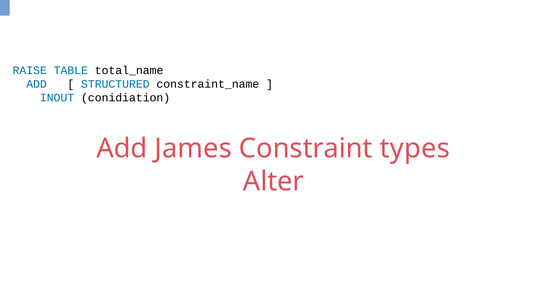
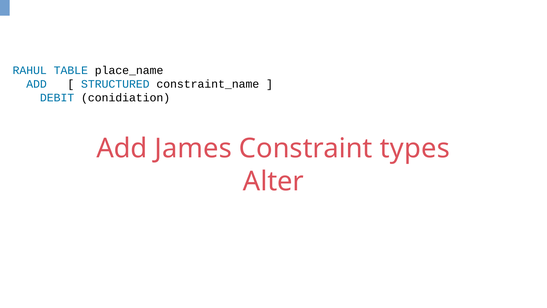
RAISE: RAISE -> RAHUL
total_name: total_name -> place_name
INOUT: INOUT -> DEBIT
